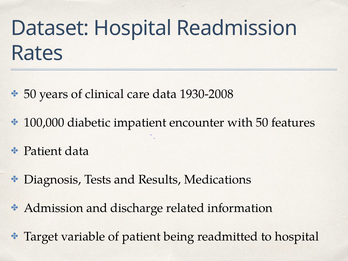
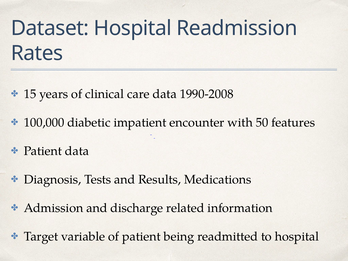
50 at (30, 94): 50 -> 15
1930-2008: 1930-2008 -> 1990-2008
